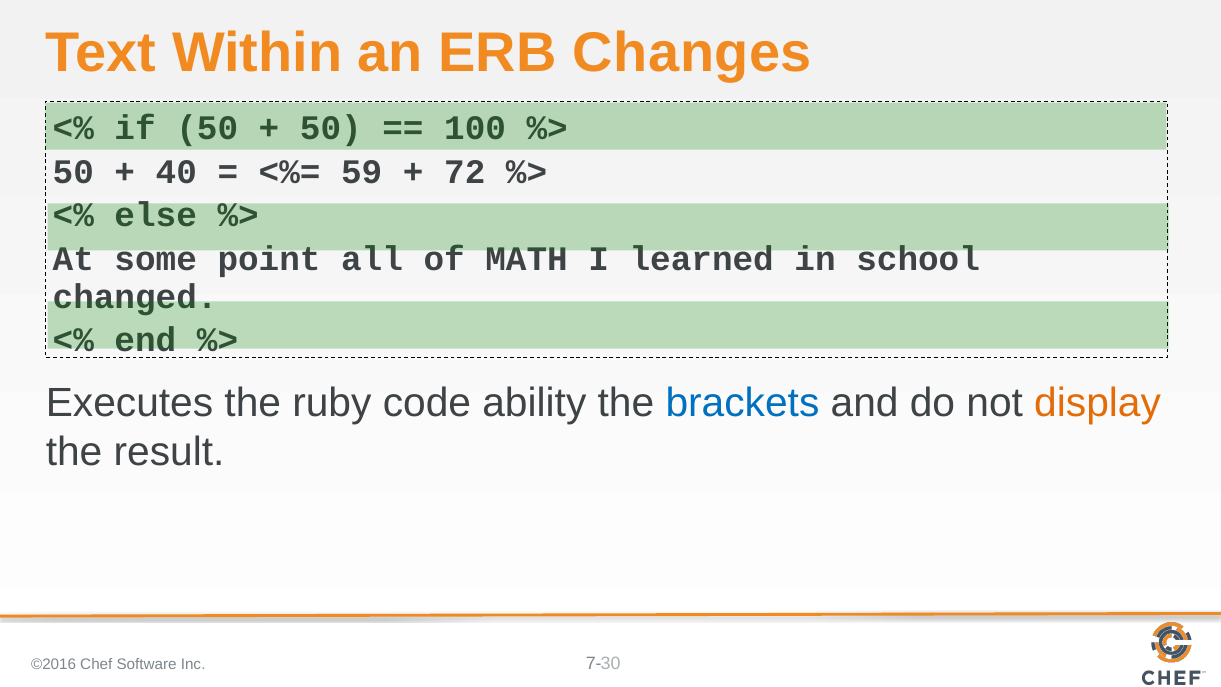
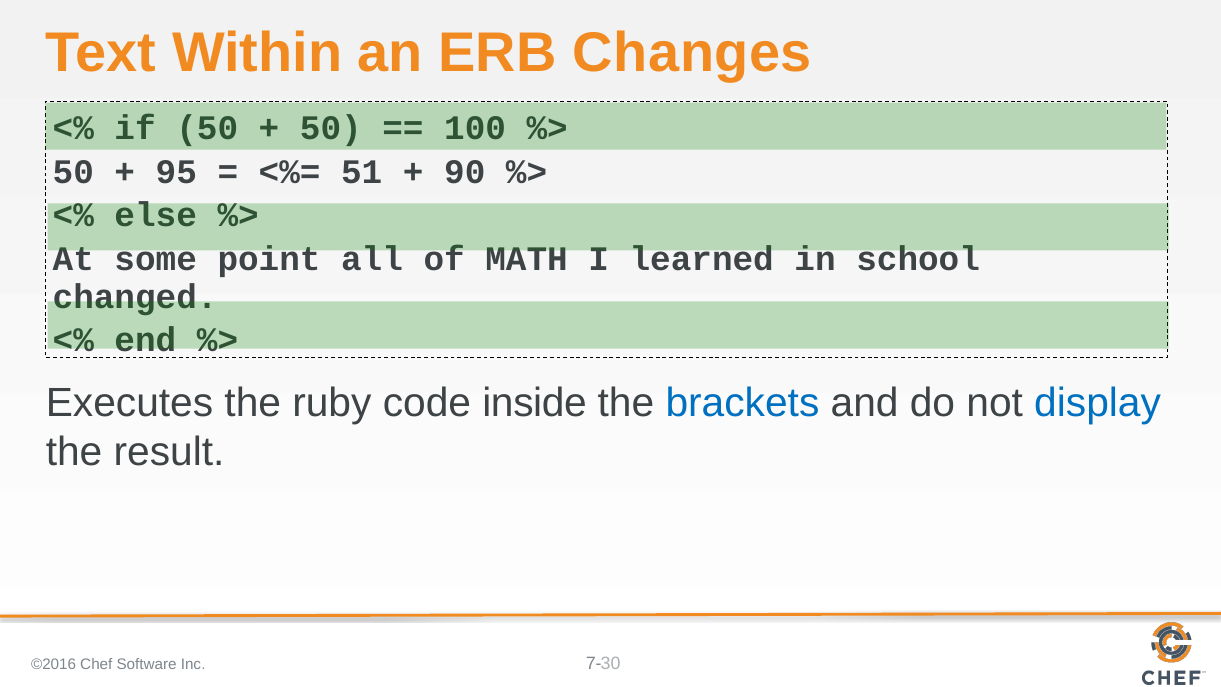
40: 40 -> 95
59: 59 -> 51
72: 72 -> 90
ability: ability -> inside
display colour: orange -> blue
